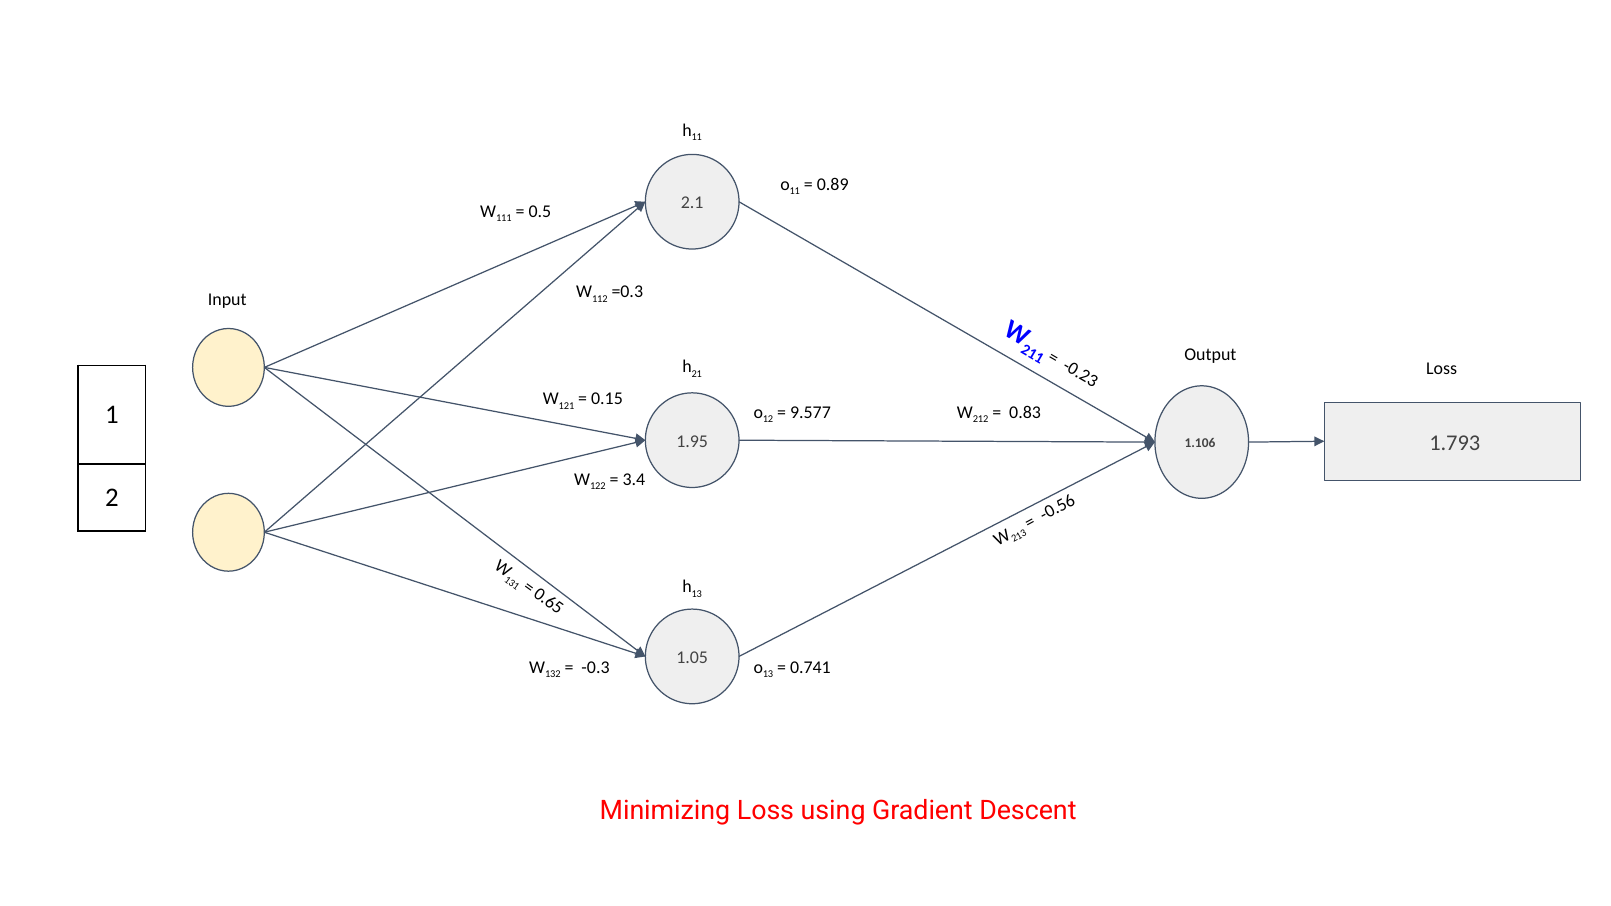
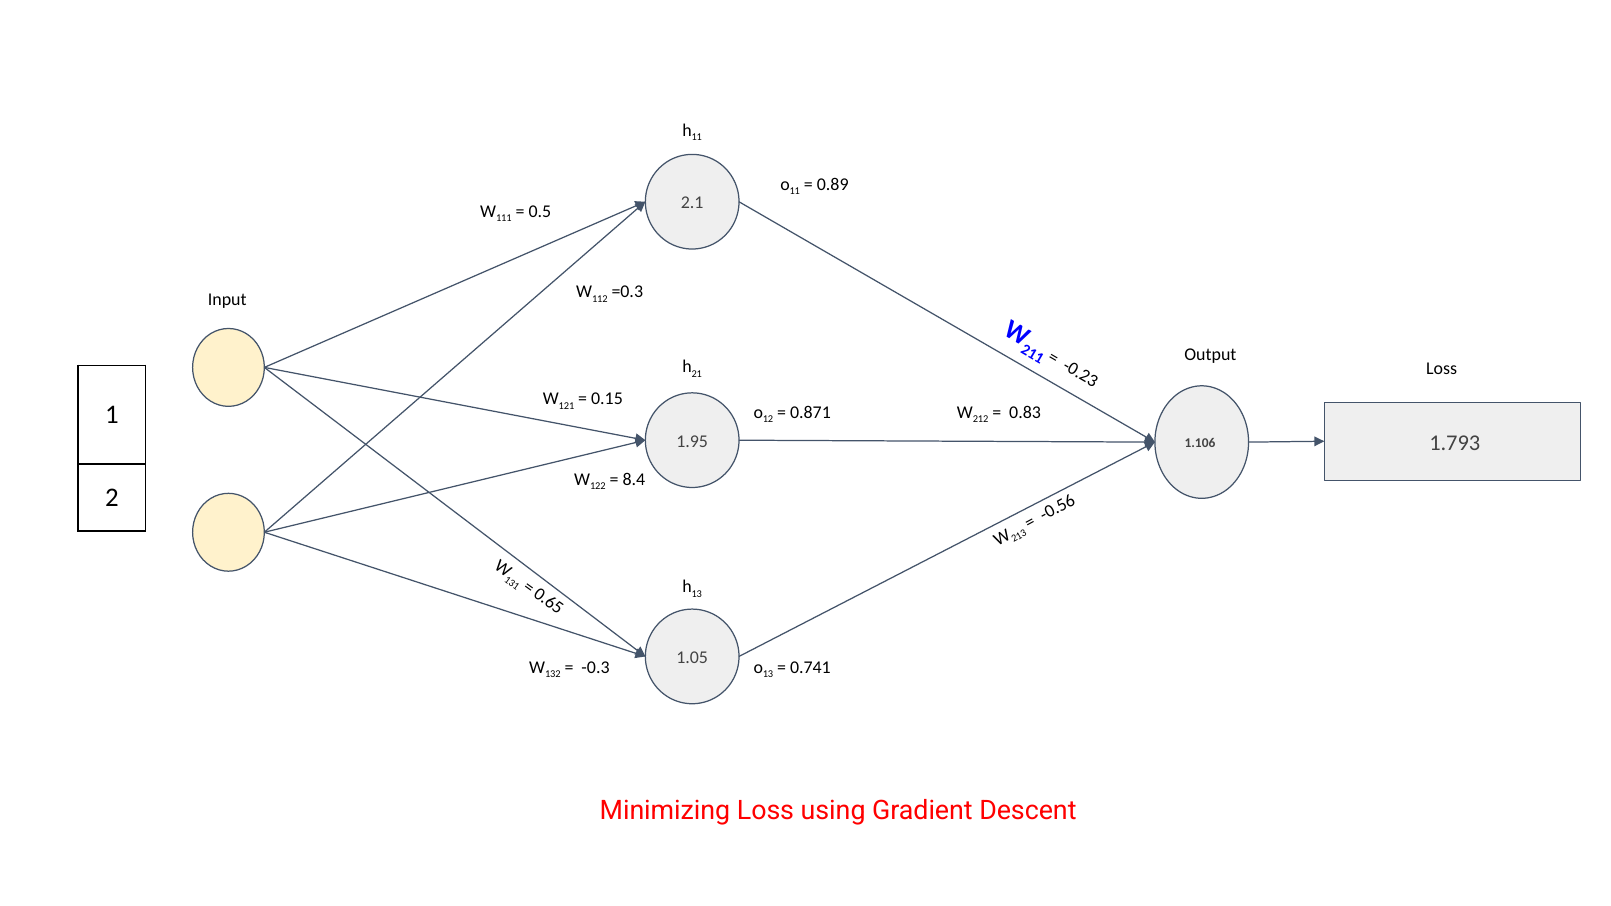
9.577: 9.577 -> 0.871
3.4: 3.4 -> 8.4
